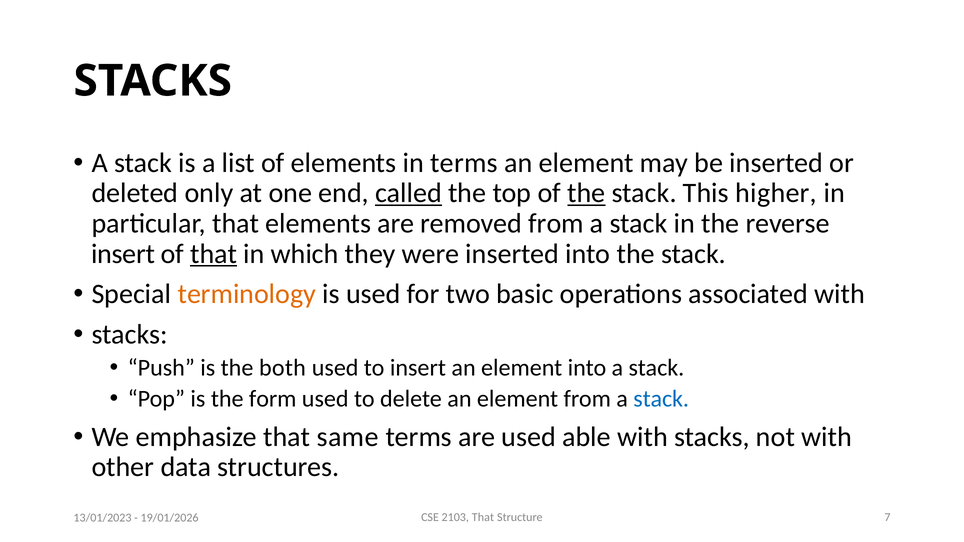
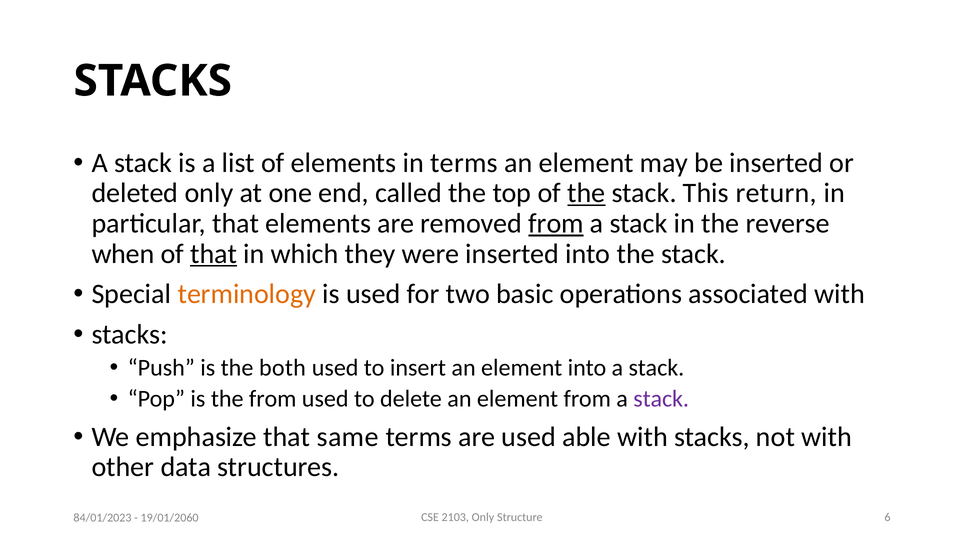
called underline: present -> none
higher: higher -> return
from at (556, 224) underline: none -> present
insert at (123, 254): insert -> when
the form: form -> from
stack at (661, 399) colour: blue -> purple
2103 That: That -> Only
7: 7 -> 6
13/01/2023: 13/01/2023 -> 84/01/2023
19/01/2026: 19/01/2026 -> 19/01/2060
